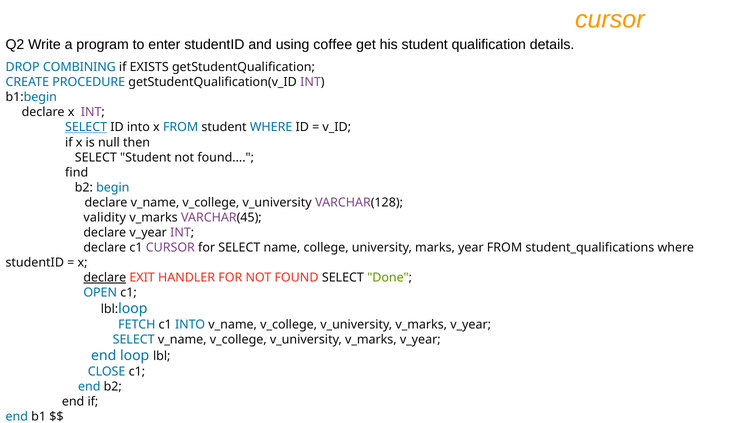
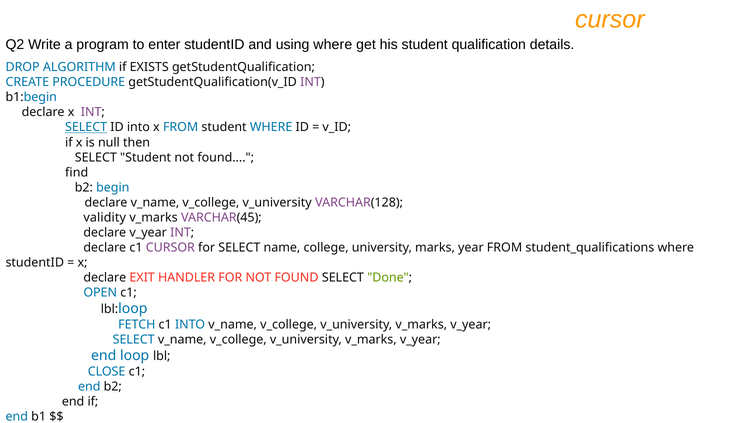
using coffee: coffee -> where
COMBINING: COMBINING -> ALGORITHM
declare at (105, 277) underline: present -> none
